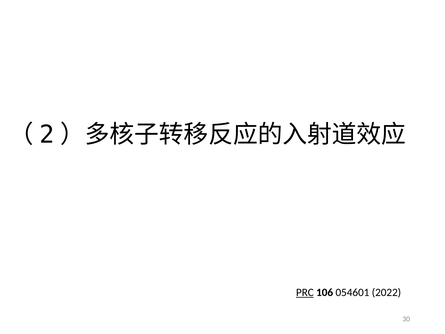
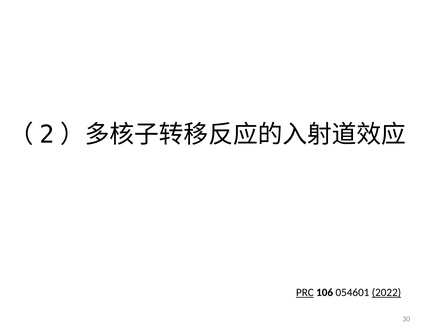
2022 underline: none -> present
